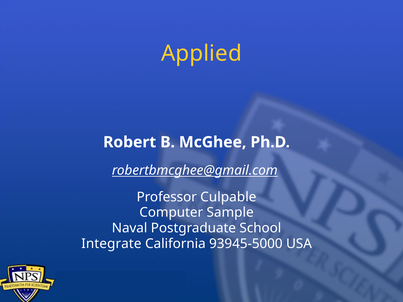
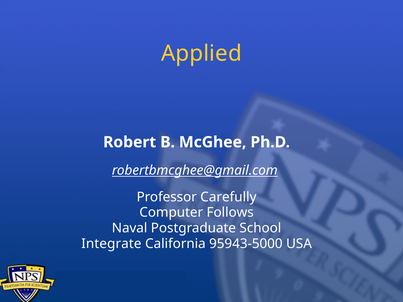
Culpable: Culpable -> Carefully
Sample: Sample -> Follows
93945-5000: 93945-5000 -> 95943-5000
